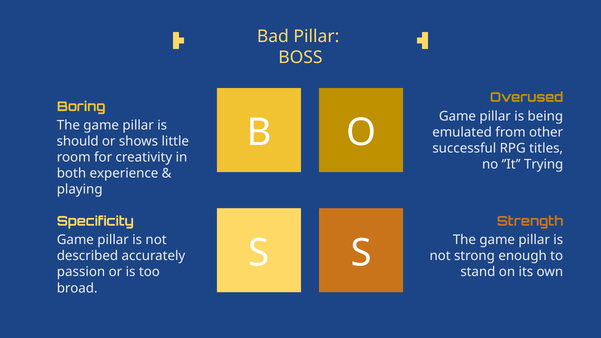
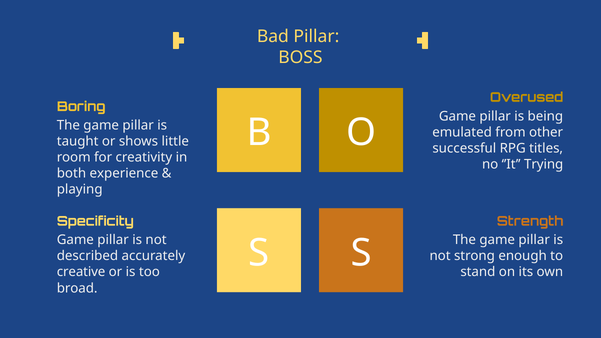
should: should -> taught
passion: passion -> creative
